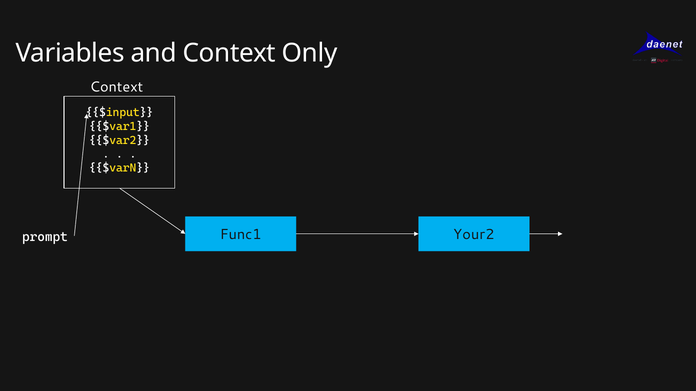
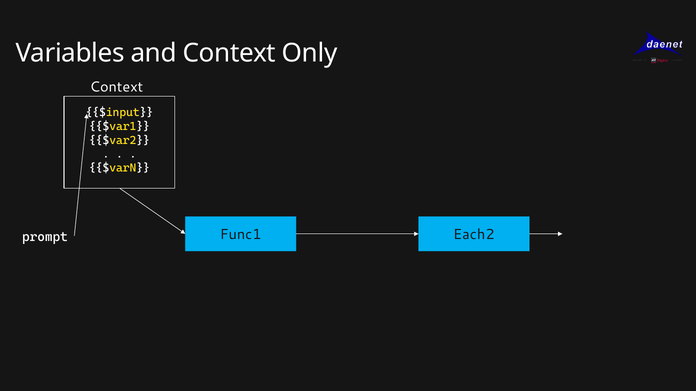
Your2: Your2 -> Each2
